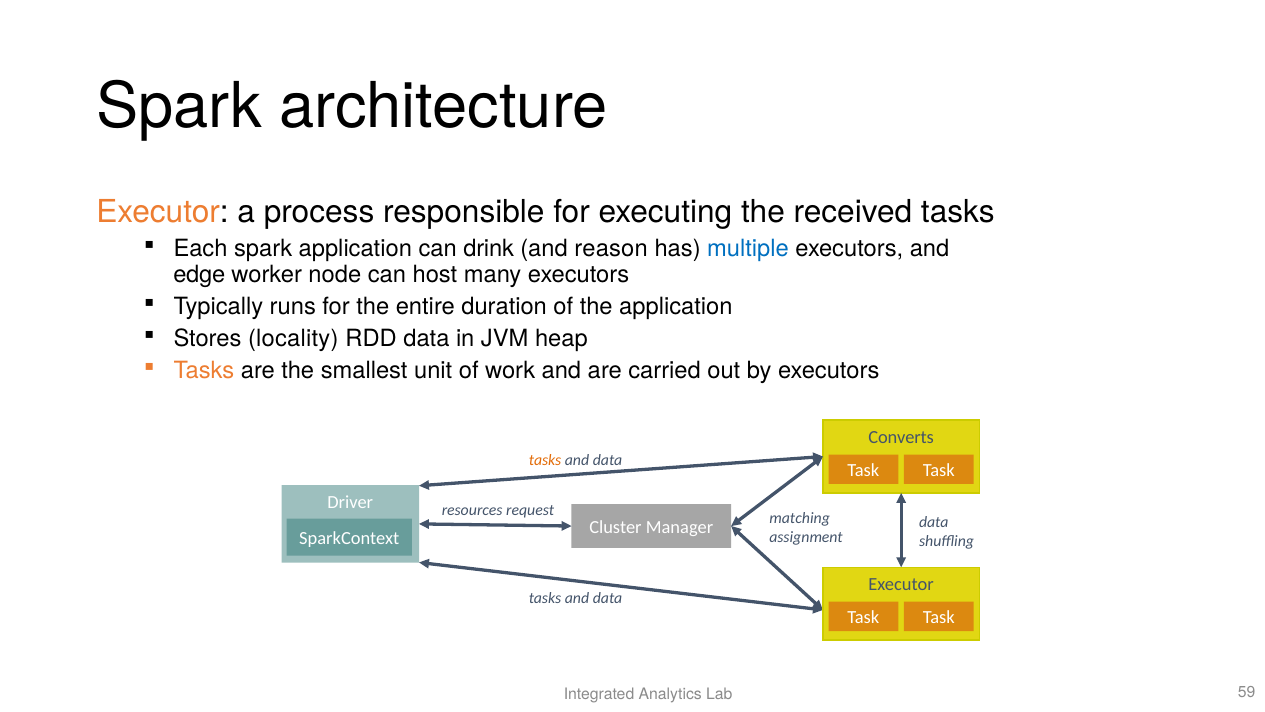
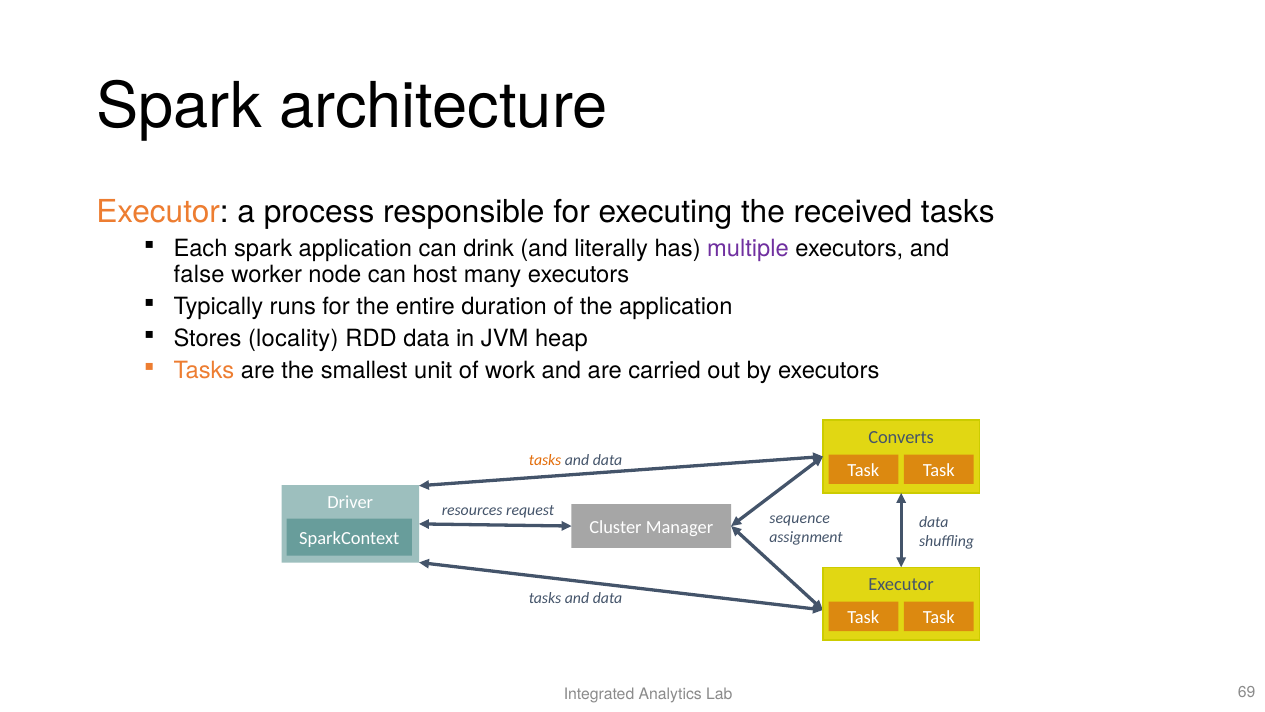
reason: reason -> literally
multiple colour: blue -> purple
edge: edge -> false
matching: matching -> sequence
59: 59 -> 69
